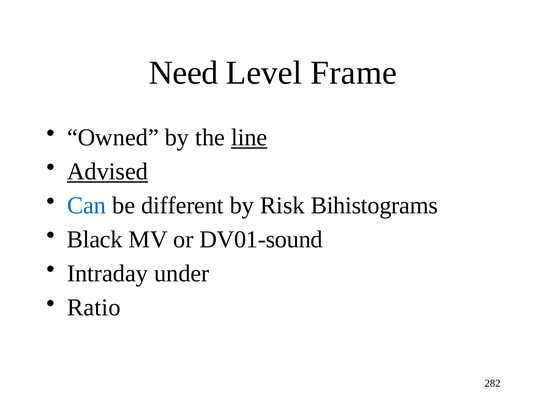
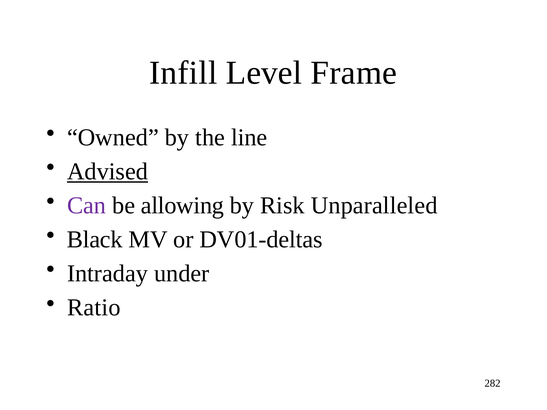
Need: Need -> Infill
line underline: present -> none
Can colour: blue -> purple
different: different -> allowing
Bihistograms: Bihistograms -> Unparalleled
DV01-sound: DV01-sound -> DV01-deltas
